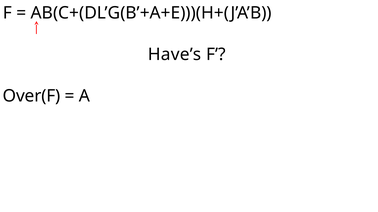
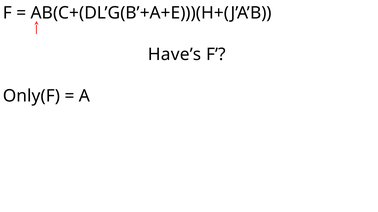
Over(F: Over(F -> Only(F
